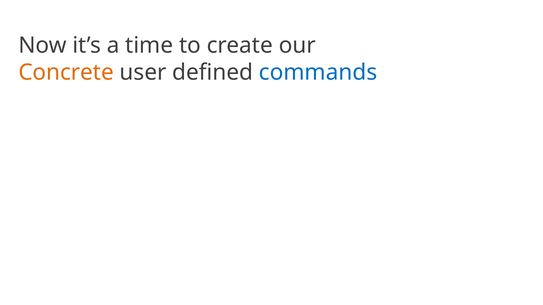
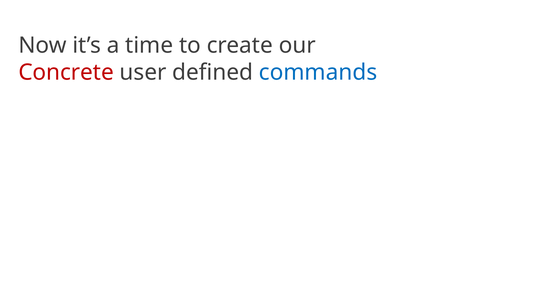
Concrete colour: orange -> red
